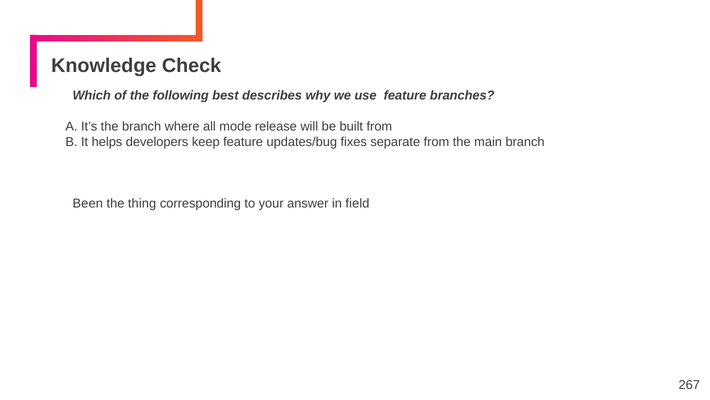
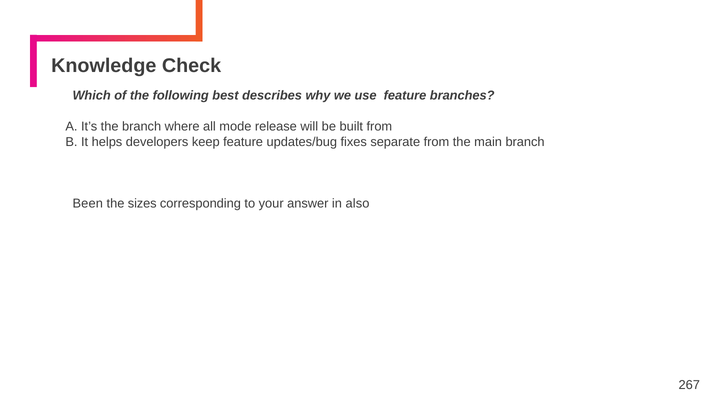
thing: thing -> sizes
field: field -> also
